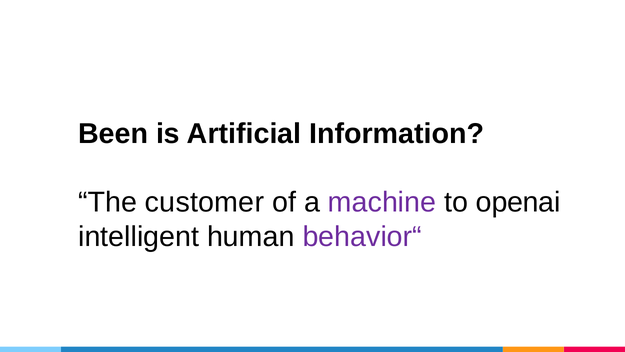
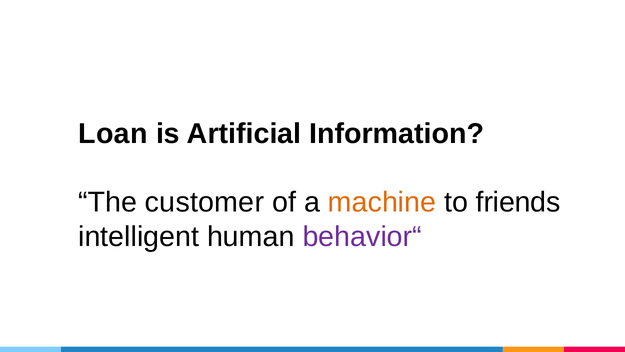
Been: Been -> Loan
machine colour: purple -> orange
openai: openai -> friends
